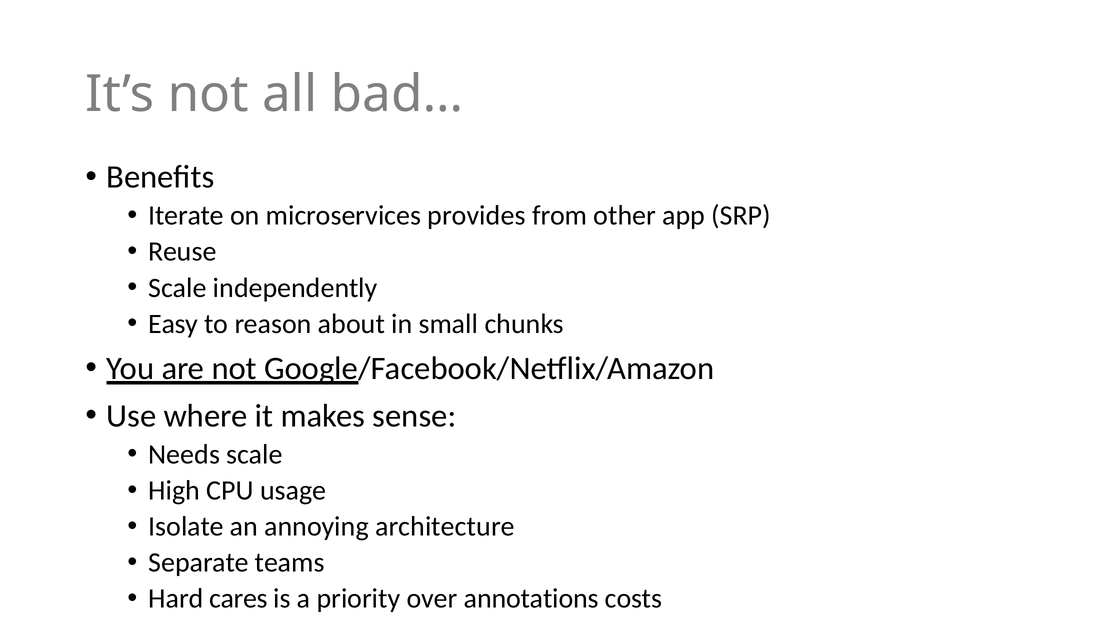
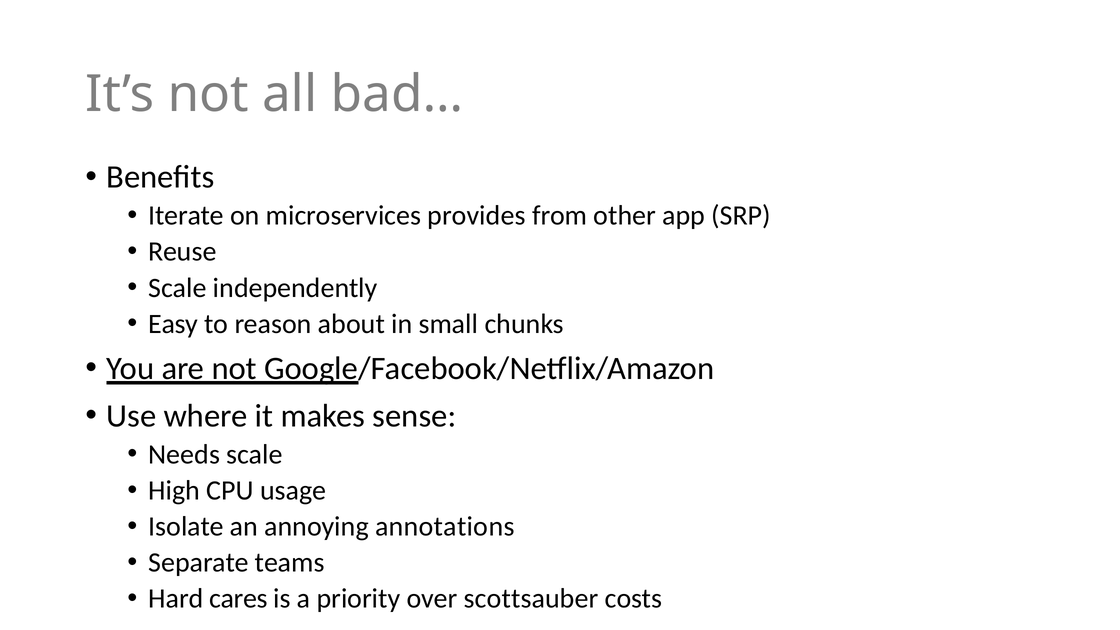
architecture: architecture -> annotations
annotations: annotations -> scottsauber
